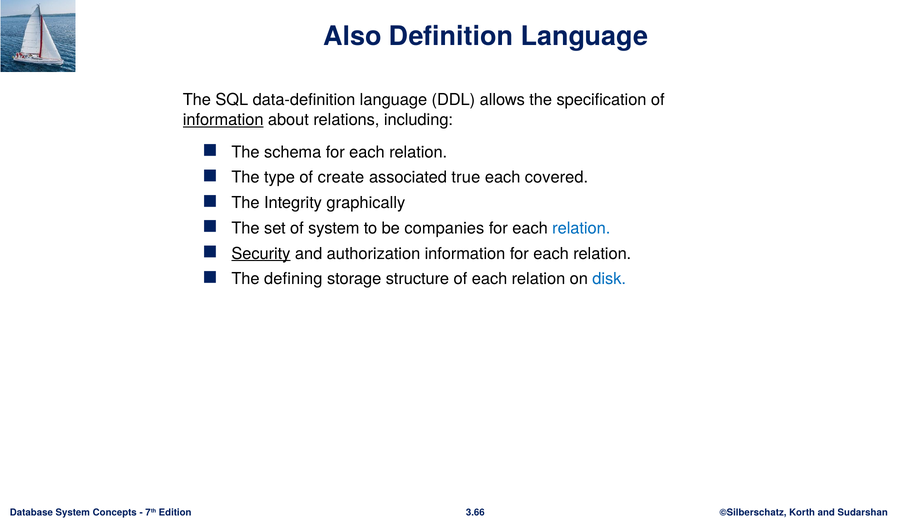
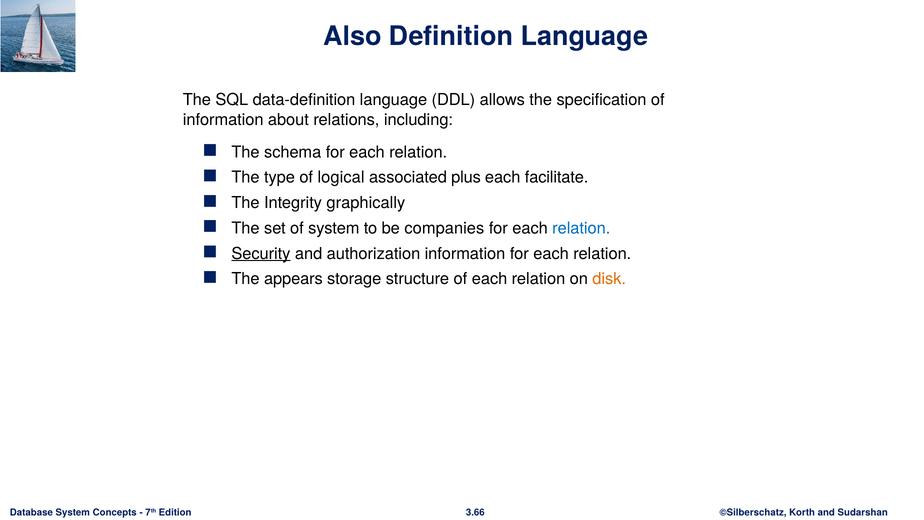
information at (223, 120) underline: present -> none
create: create -> logical
true: true -> plus
covered: covered -> facilitate
defining: defining -> appears
disk colour: blue -> orange
